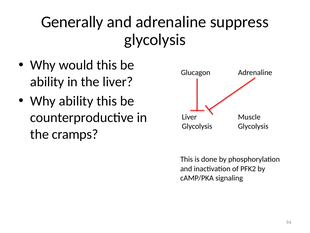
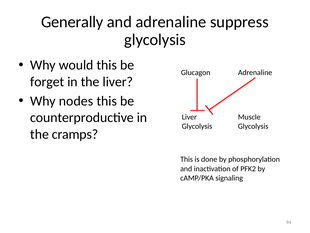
ability at (47, 82): ability -> forget
Why ability: ability -> nodes
